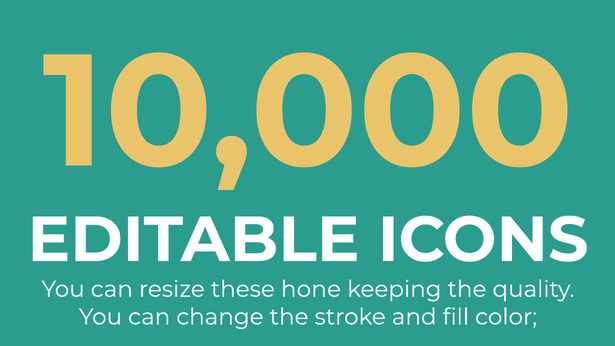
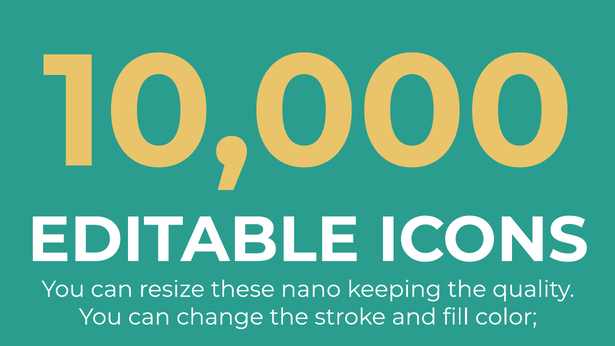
hone: hone -> nano
